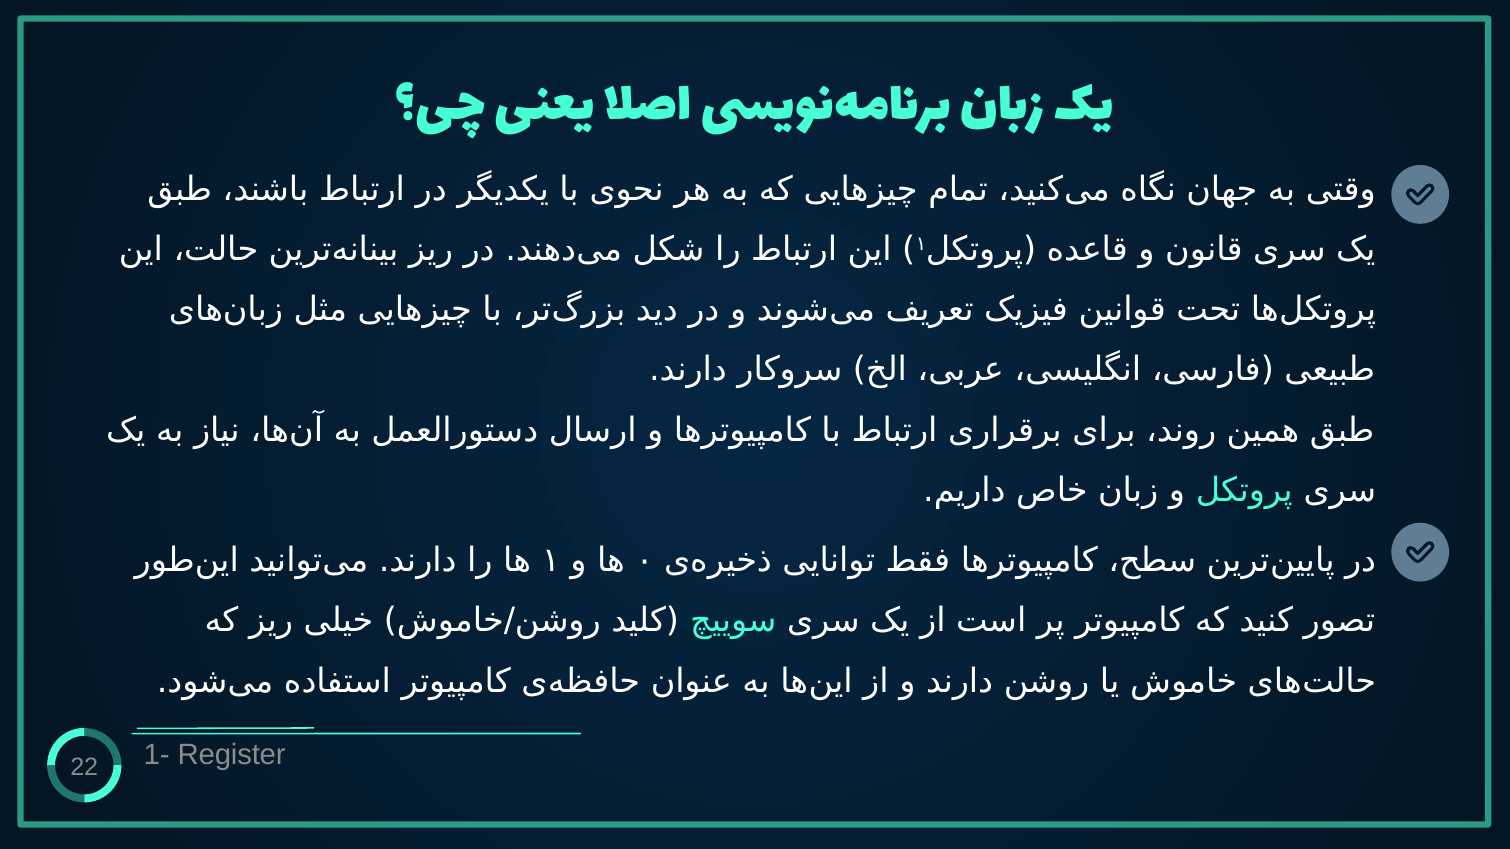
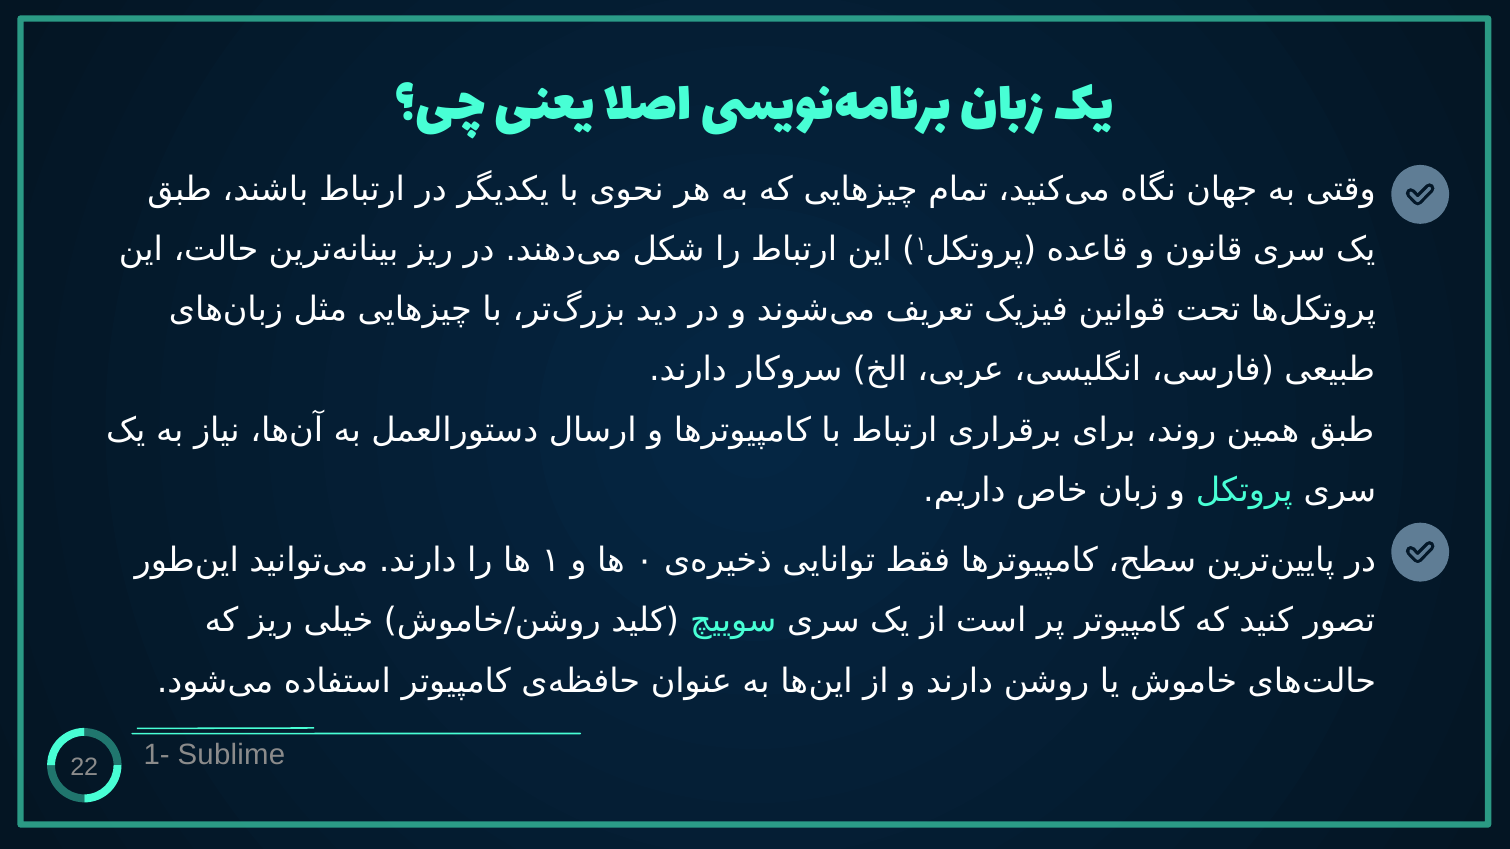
Register: Register -> Sublime
